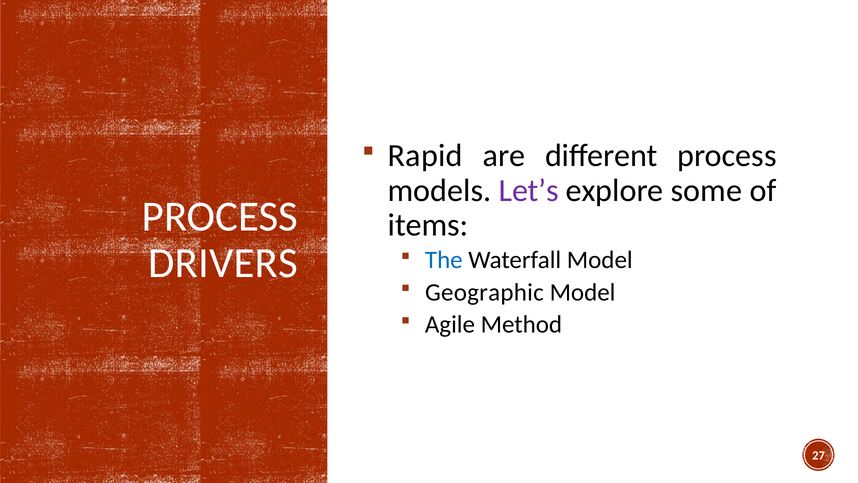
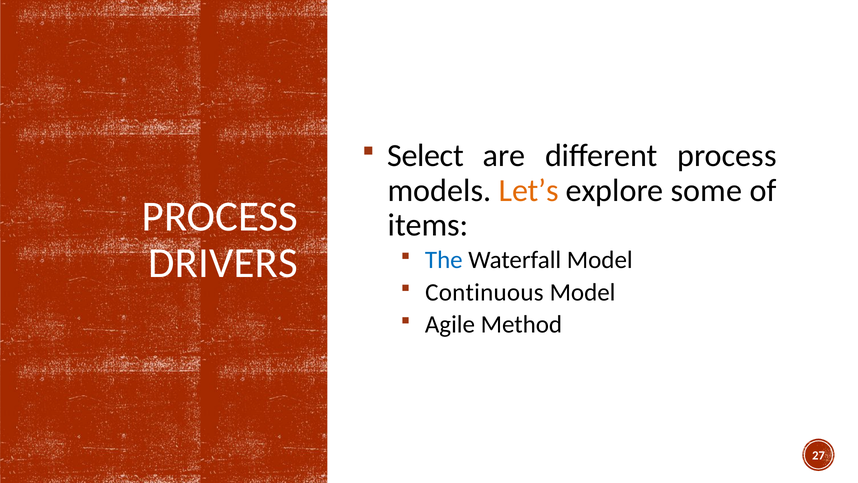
Rapid: Rapid -> Select
Let’s colour: purple -> orange
Geographic: Geographic -> Continuous
